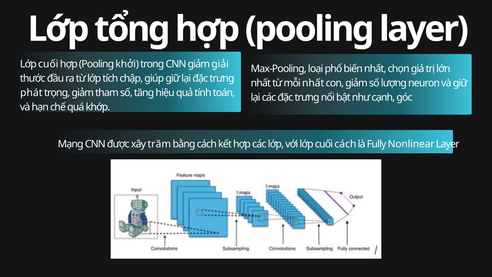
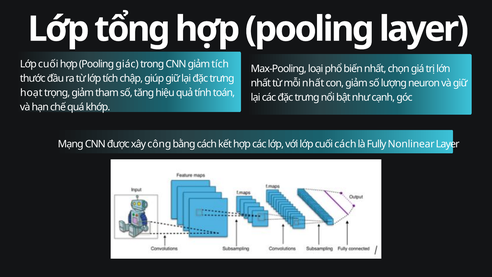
khởi: khởi -> giác
giảm giải: giải -> tích
phát: phát -> hoạt
trăm: trăm -> công
